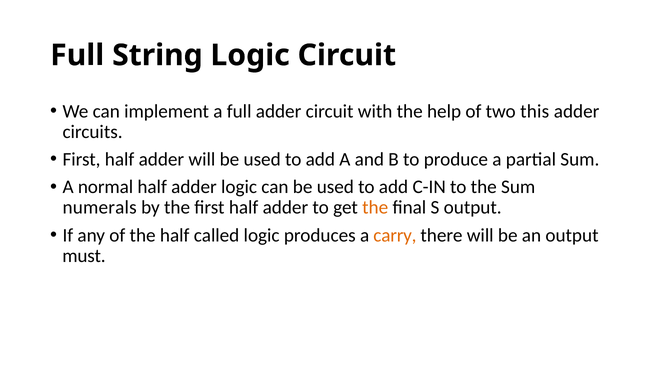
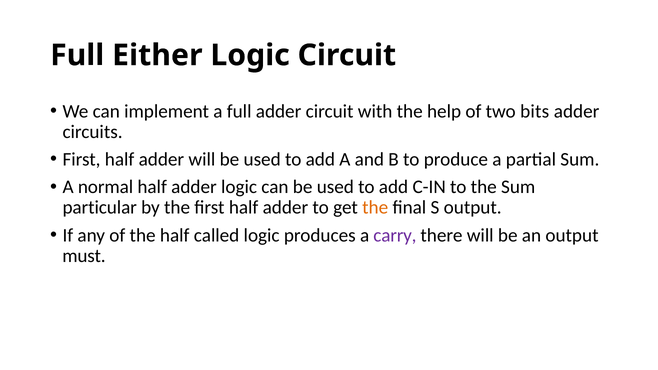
String: String -> Either
this: this -> bits
numerals: numerals -> particular
carry colour: orange -> purple
